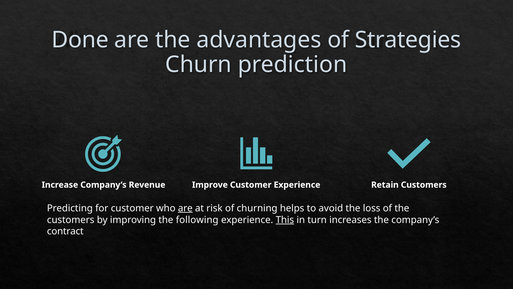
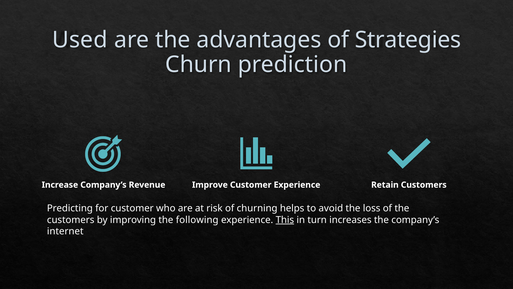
Done: Done -> Used
are at (185, 208) underline: present -> none
contract: contract -> internet
